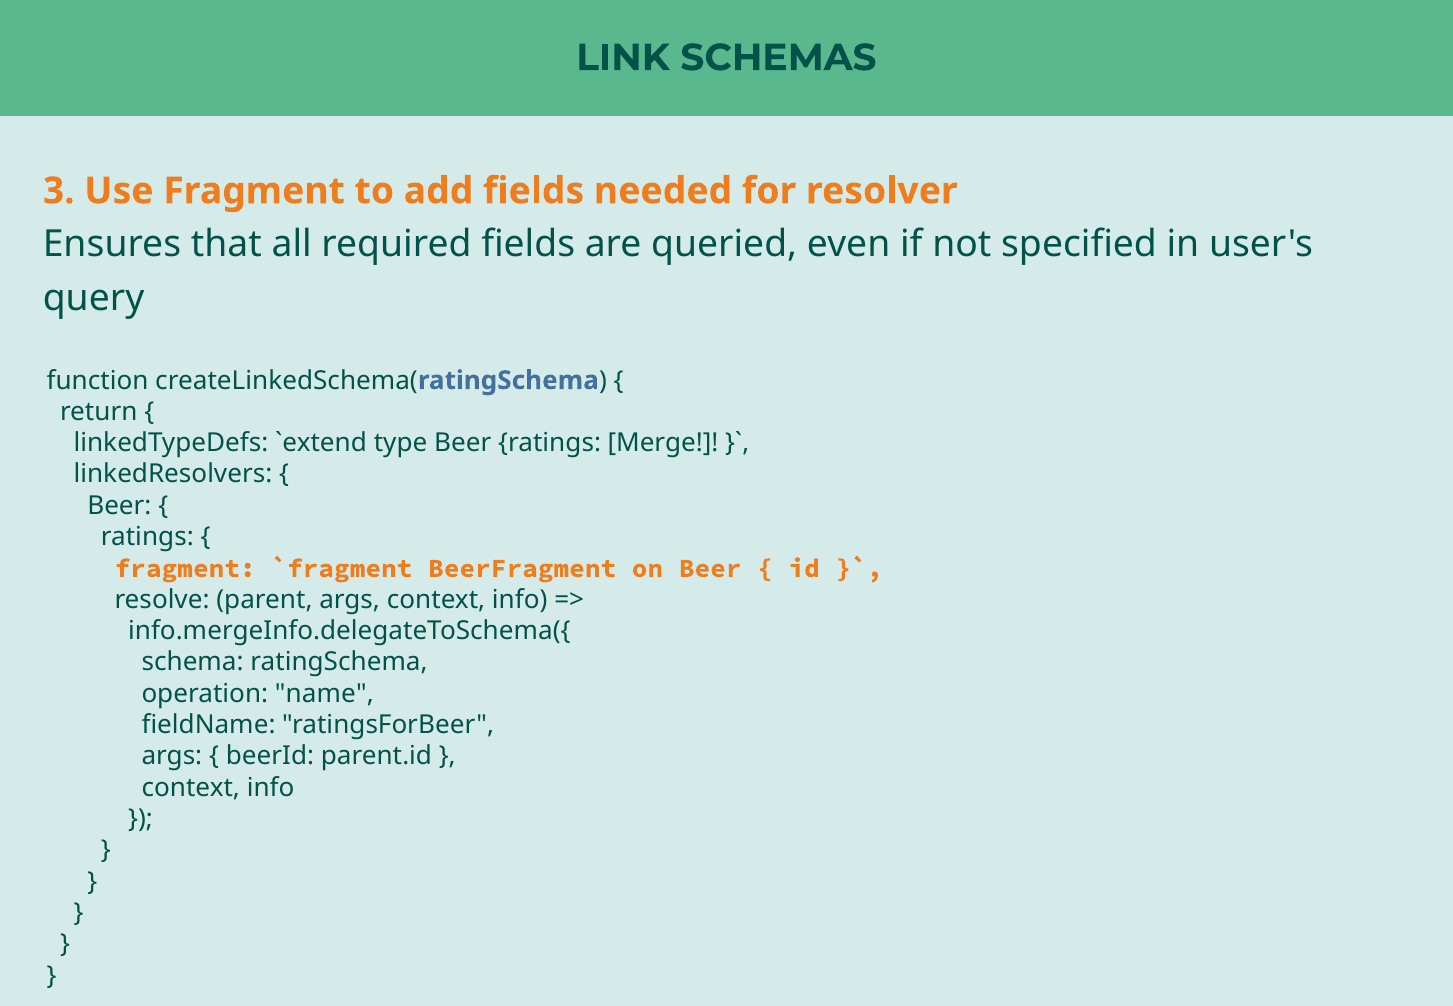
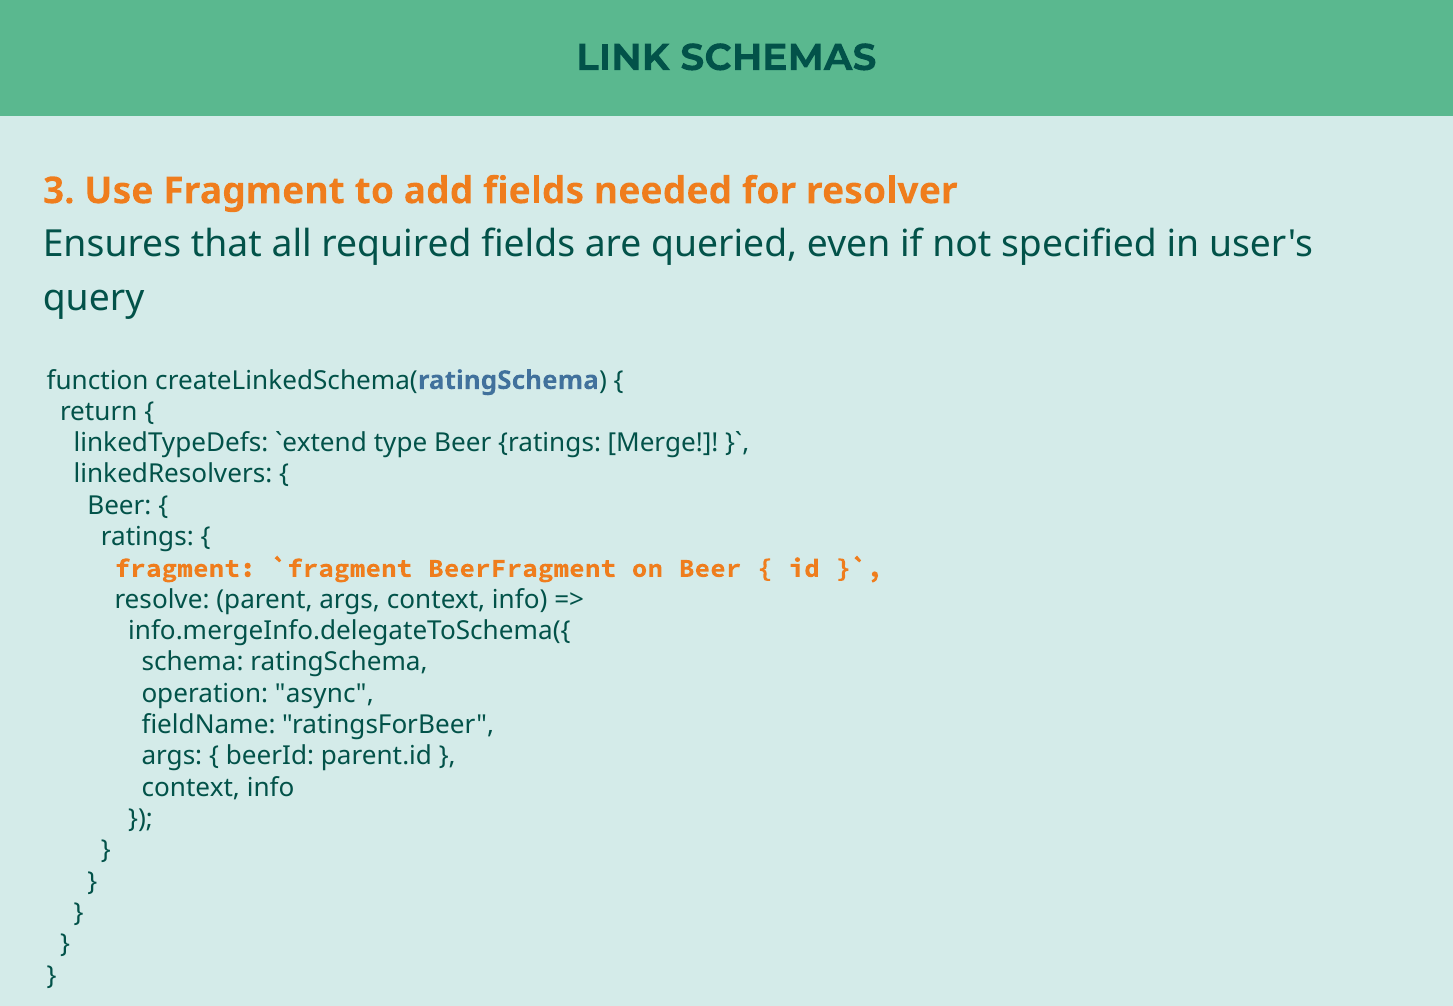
name: name -> async
